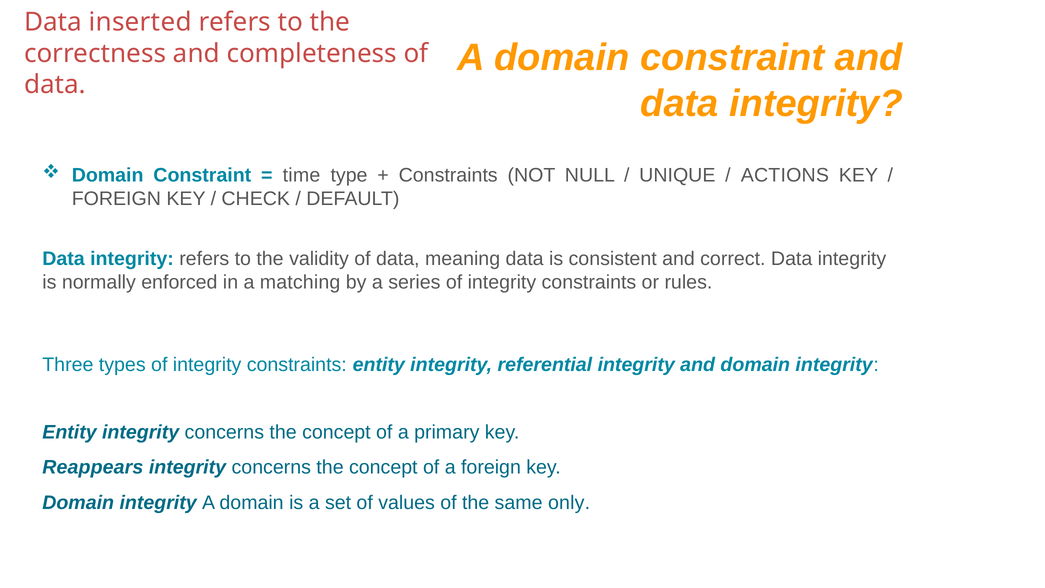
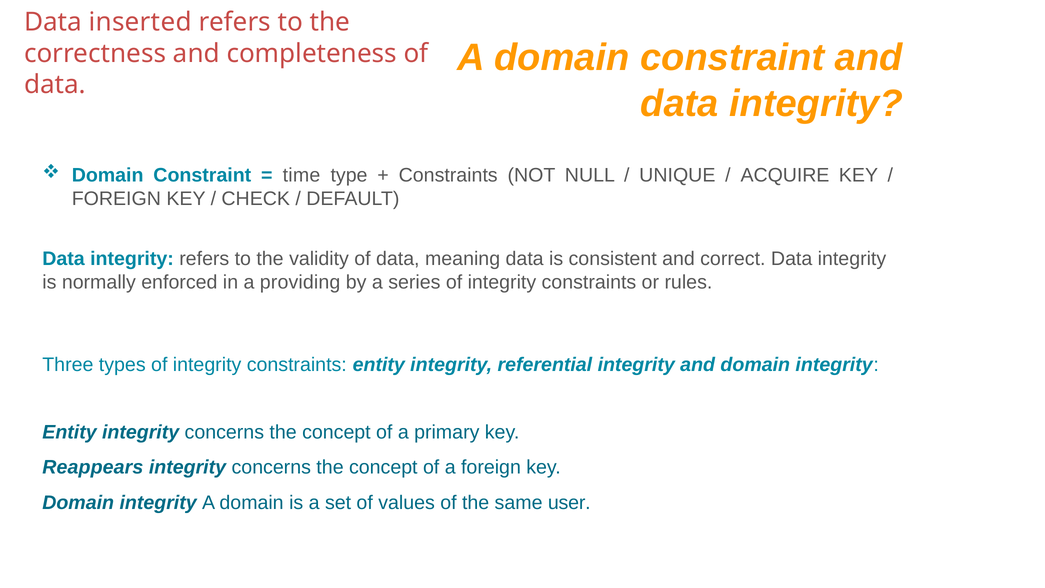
ACTIONS: ACTIONS -> ACQUIRE
matching: matching -> providing
only: only -> user
